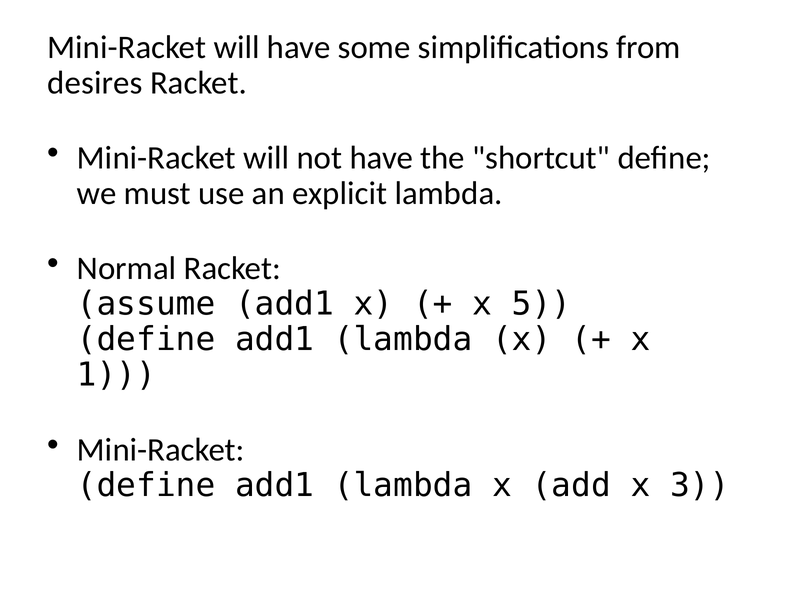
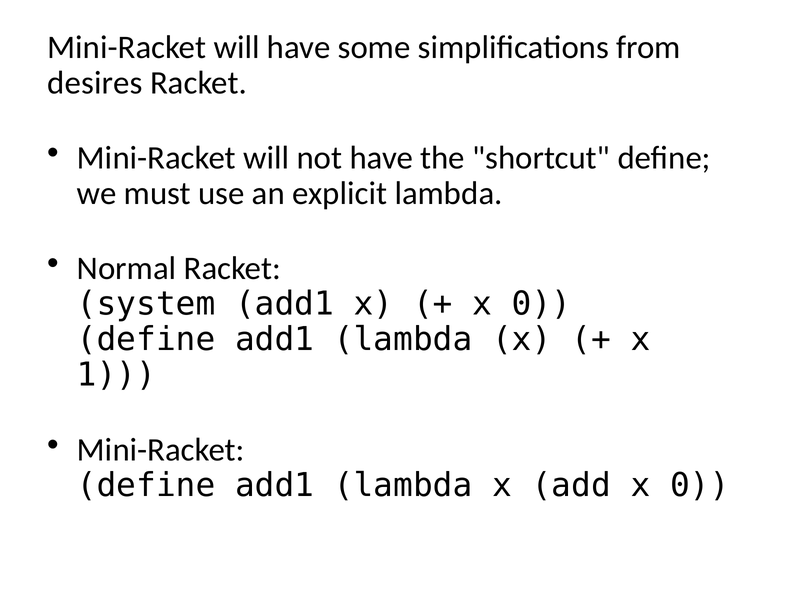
assume: assume -> system
5 at (542, 304): 5 -> 0
add x 3: 3 -> 0
